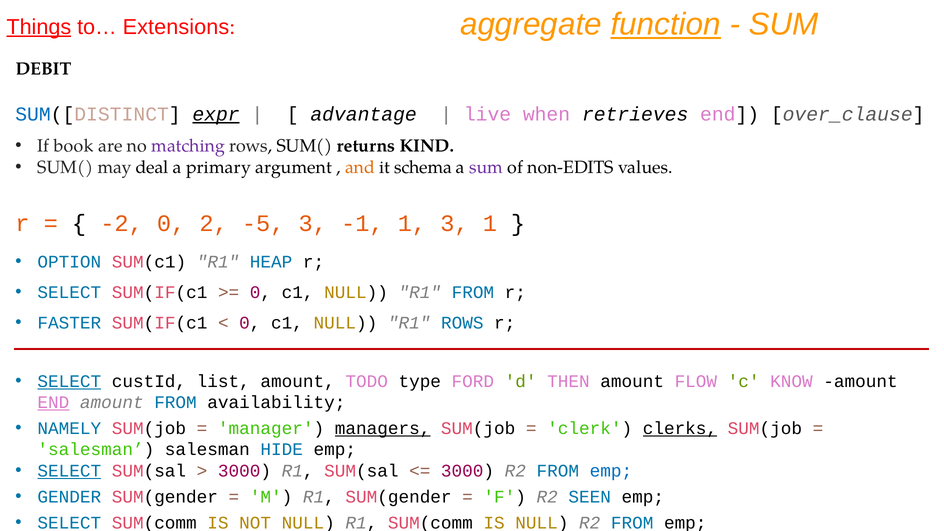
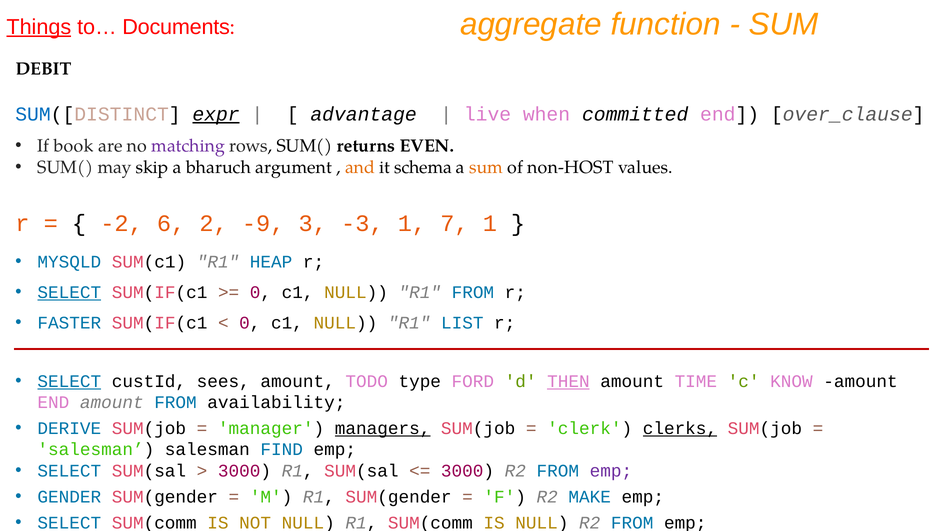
Extensions: Extensions -> Documents
function underline: present -> none
retrieves: retrieves -> committed
KIND: KIND -> EVEN
deal: deal -> skip
primary: primary -> bharuch
sum at (486, 167) colour: purple -> orange
non-EDITS: non-EDITS -> non-HOST
-2 0: 0 -> 6
-5: -5 -> -9
-1: -1 -> -3
1 3: 3 -> 7
OPTION: OPTION -> MYSQLD
SELECT at (69, 292) underline: none -> present
R1 ROWS: ROWS -> LIST
list: list -> sees
THEN underline: none -> present
FLOW: FLOW -> TIME
END at (53, 402) underline: present -> none
NAMELY: NAMELY -> DERIVE
HIDE: HIDE -> FIND
SELECT at (69, 471) underline: present -> none
emp at (611, 471) colour: blue -> purple
SEEN: SEEN -> MAKE
